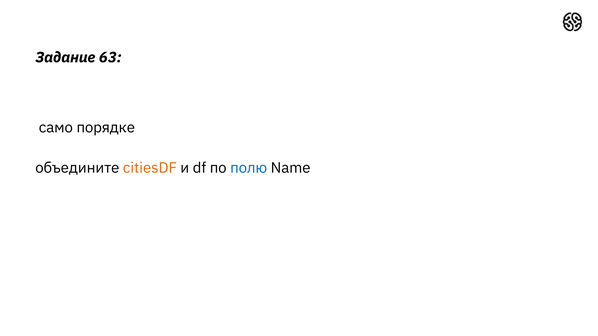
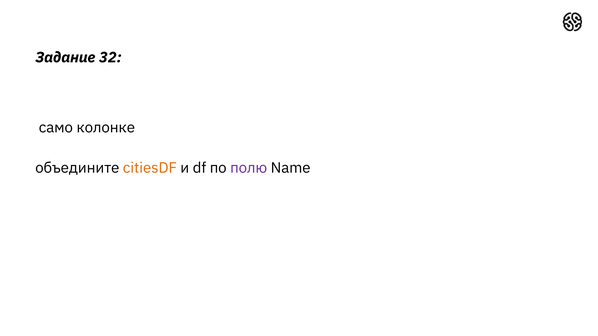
63: 63 -> 32
порядке: порядке -> колонке
полю colour: blue -> purple
